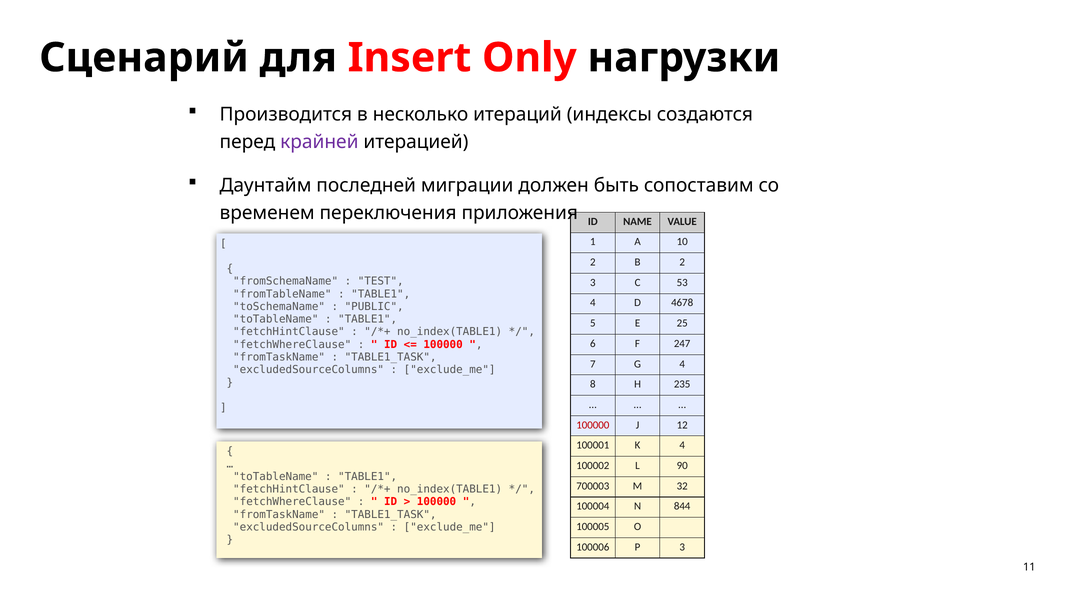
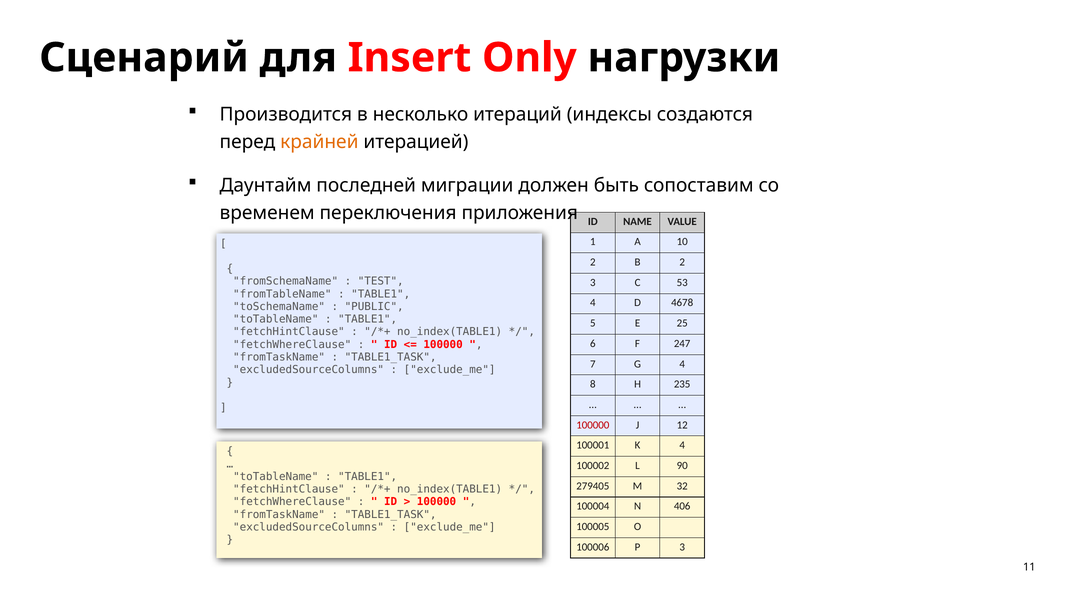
крайней colour: purple -> orange
700003: 700003 -> 279405
844: 844 -> 406
